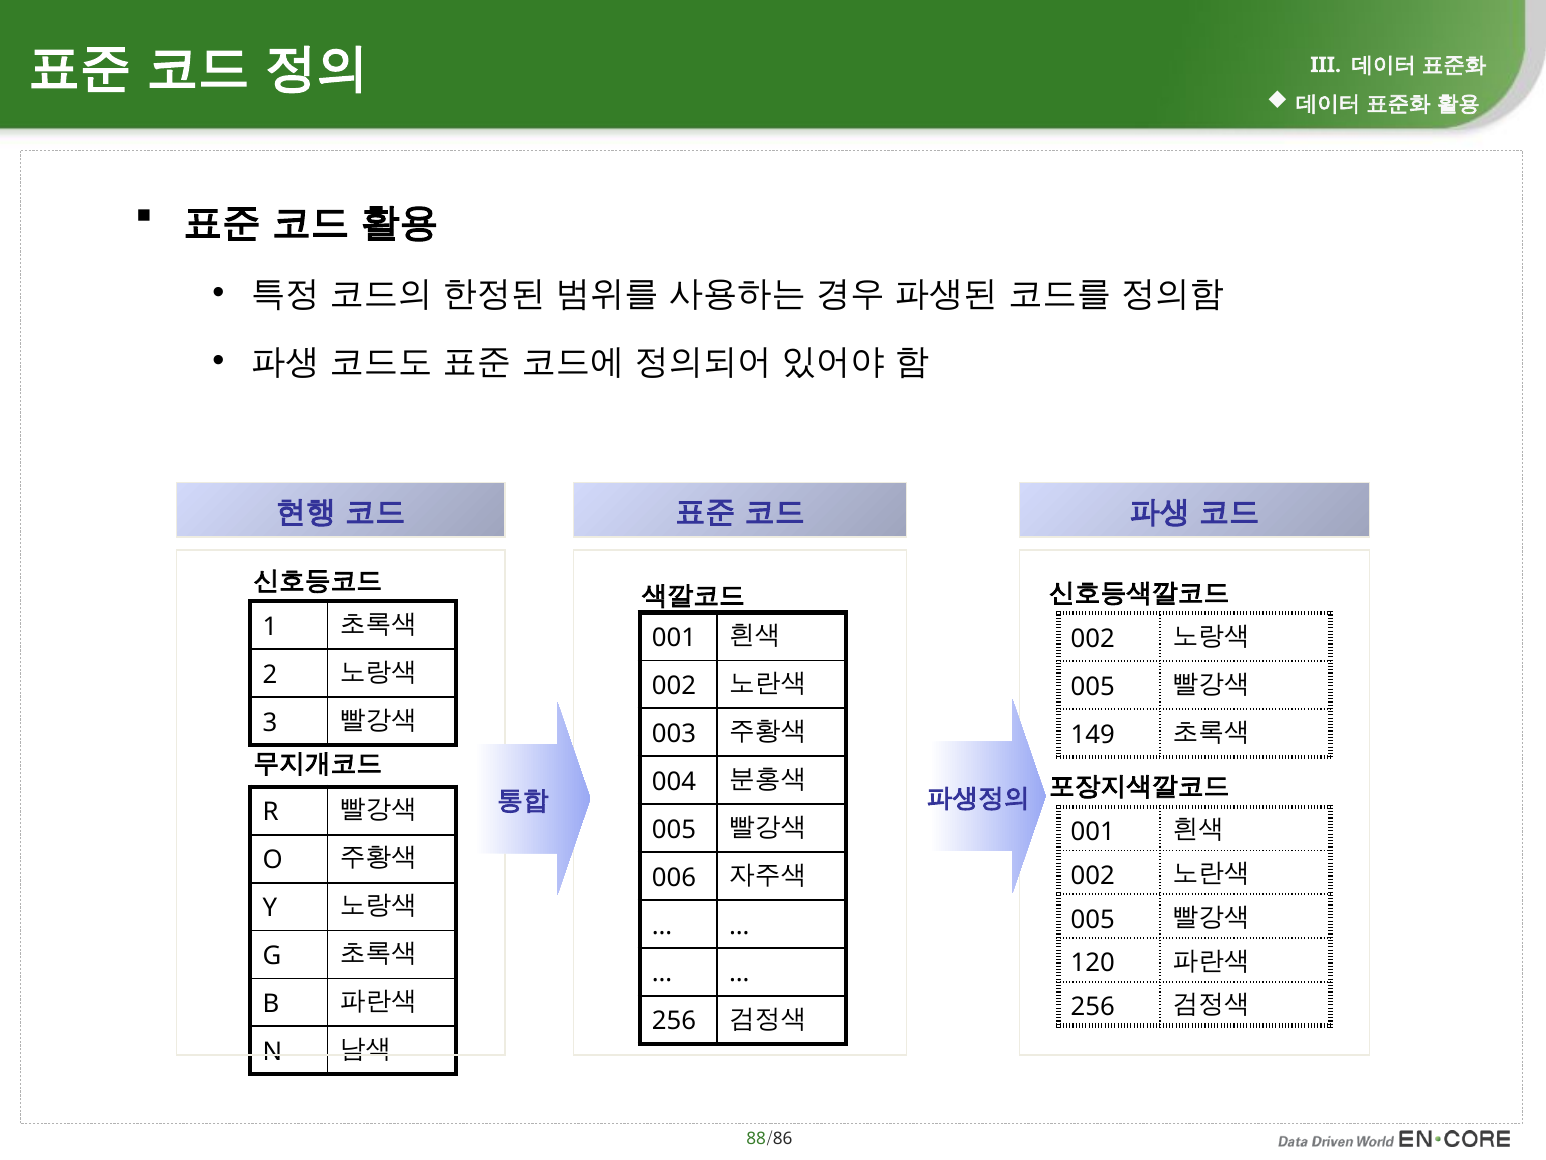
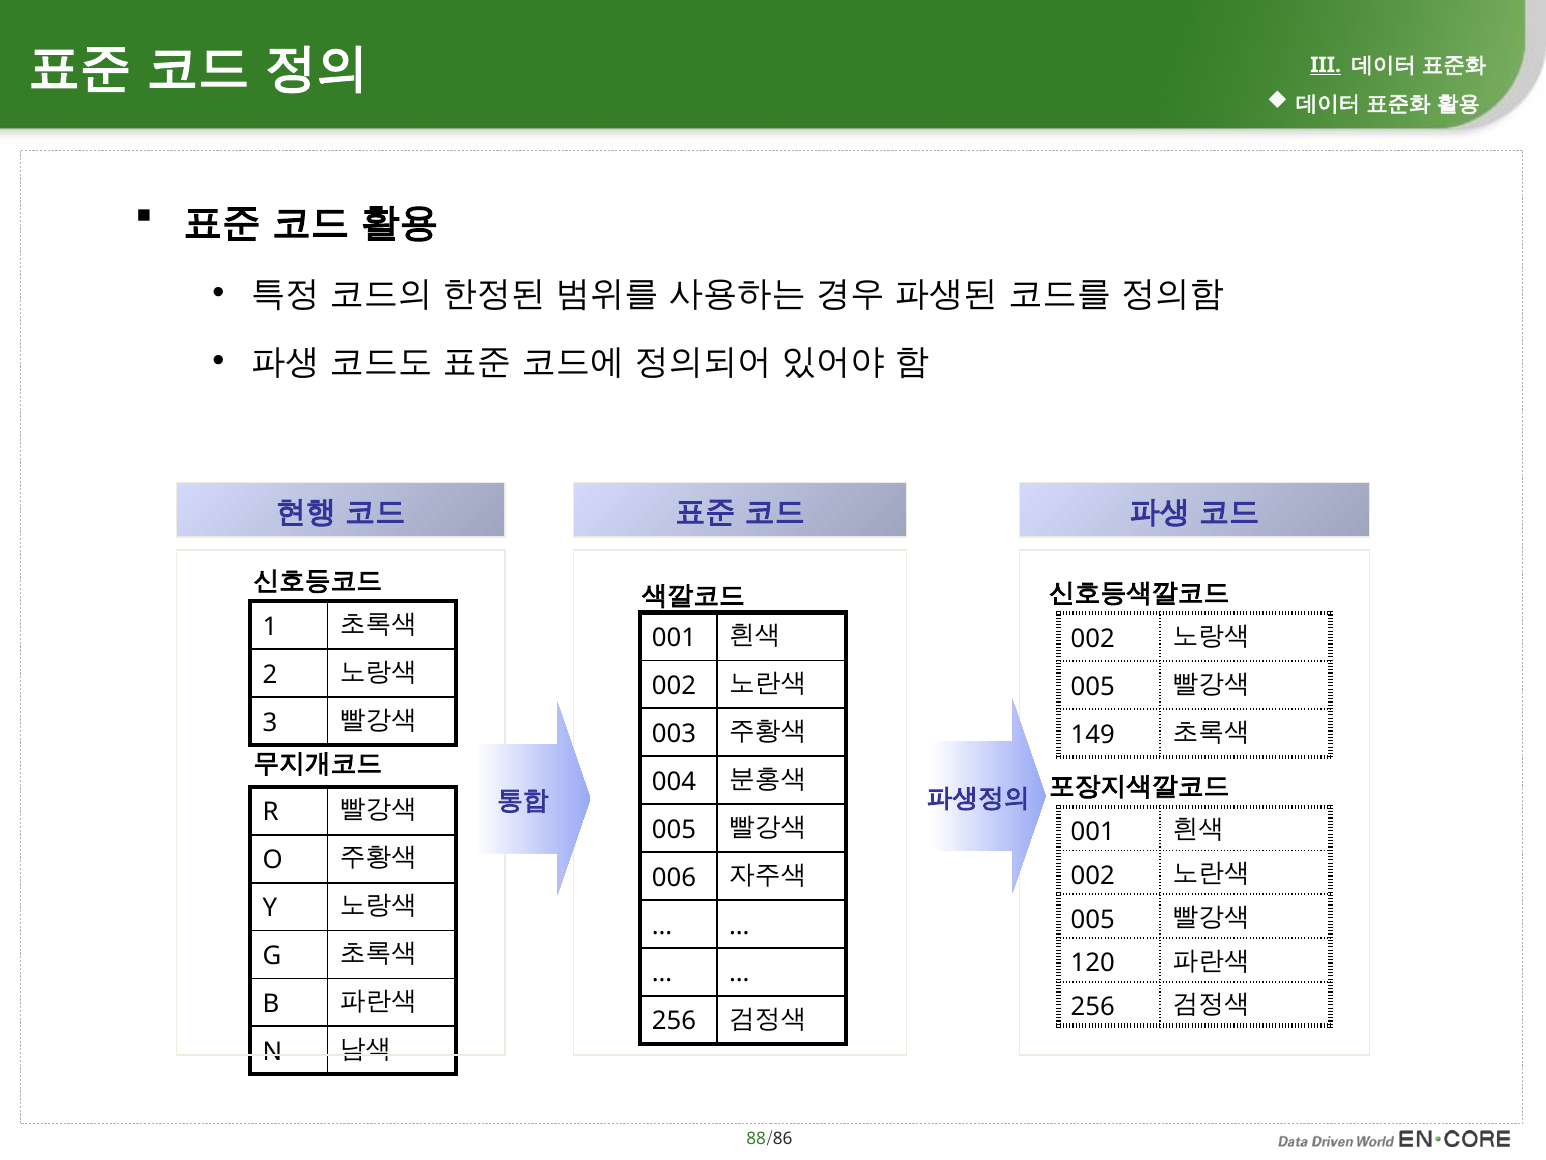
III underline: none -> present
